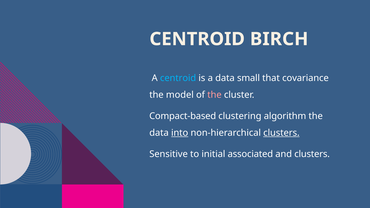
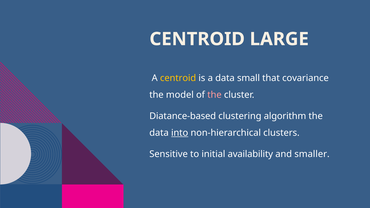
BIRCH: BIRCH -> LARGE
centroid at (178, 78) colour: light blue -> yellow
Compact-based: Compact-based -> Diatance-based
clusters at (281, 133) underline: present -> none
associated: associated -> availability
and clusters: clusters -> smaller
